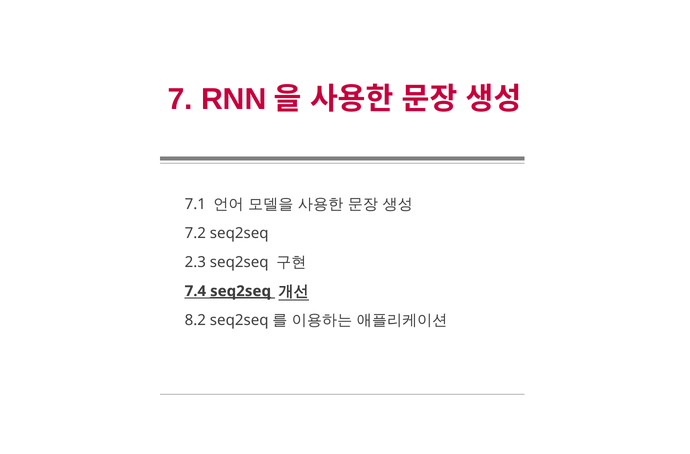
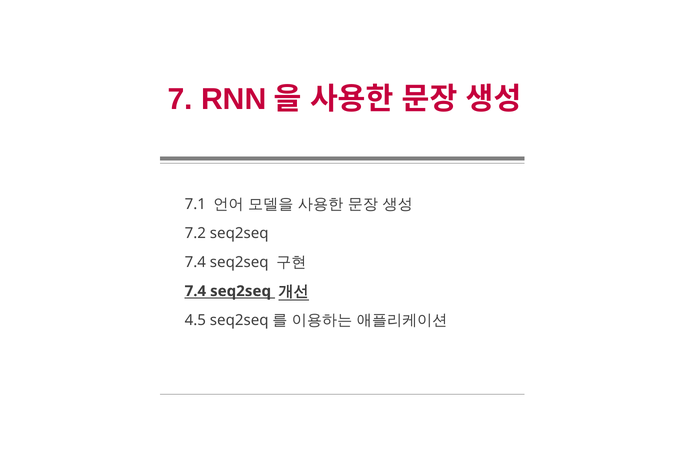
2.3 at (195, 262): 2.3 -> 7.4
seq2seq at (241, 291) underline: present -> none
8.2: 8.2 -> 4.5
